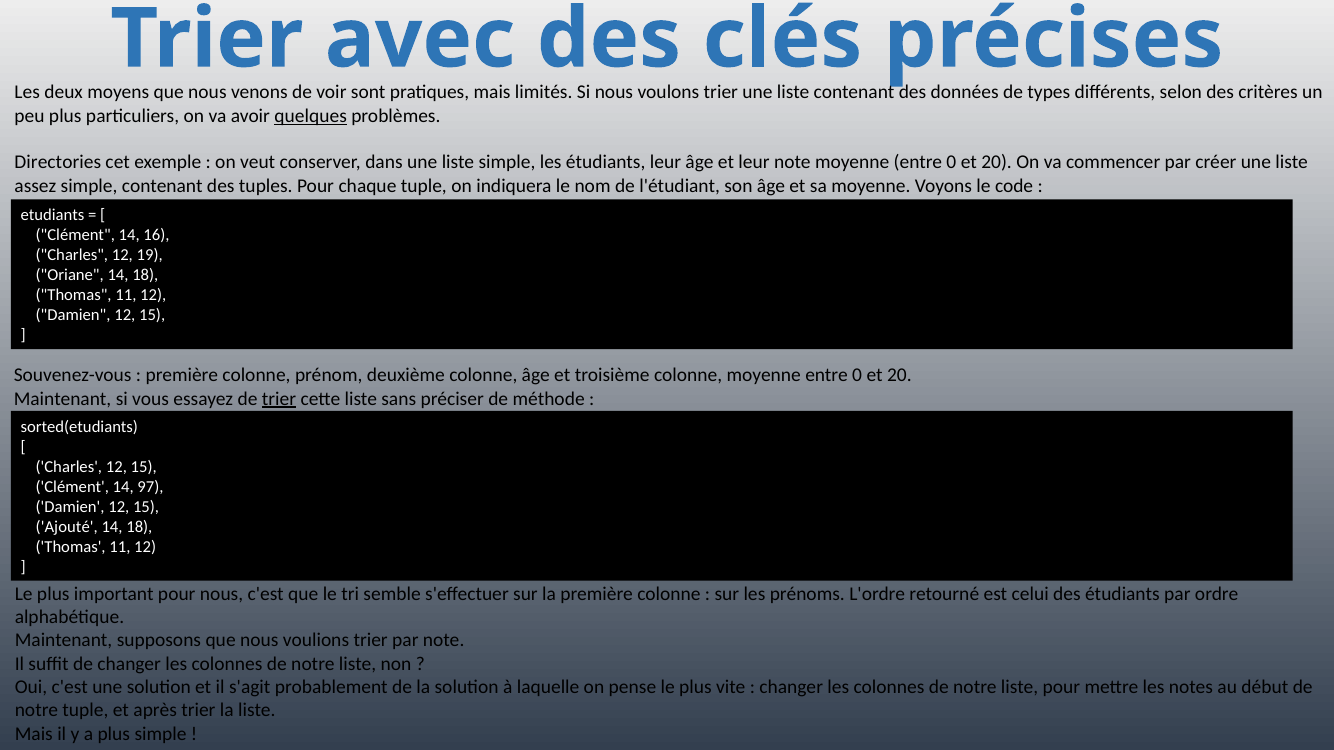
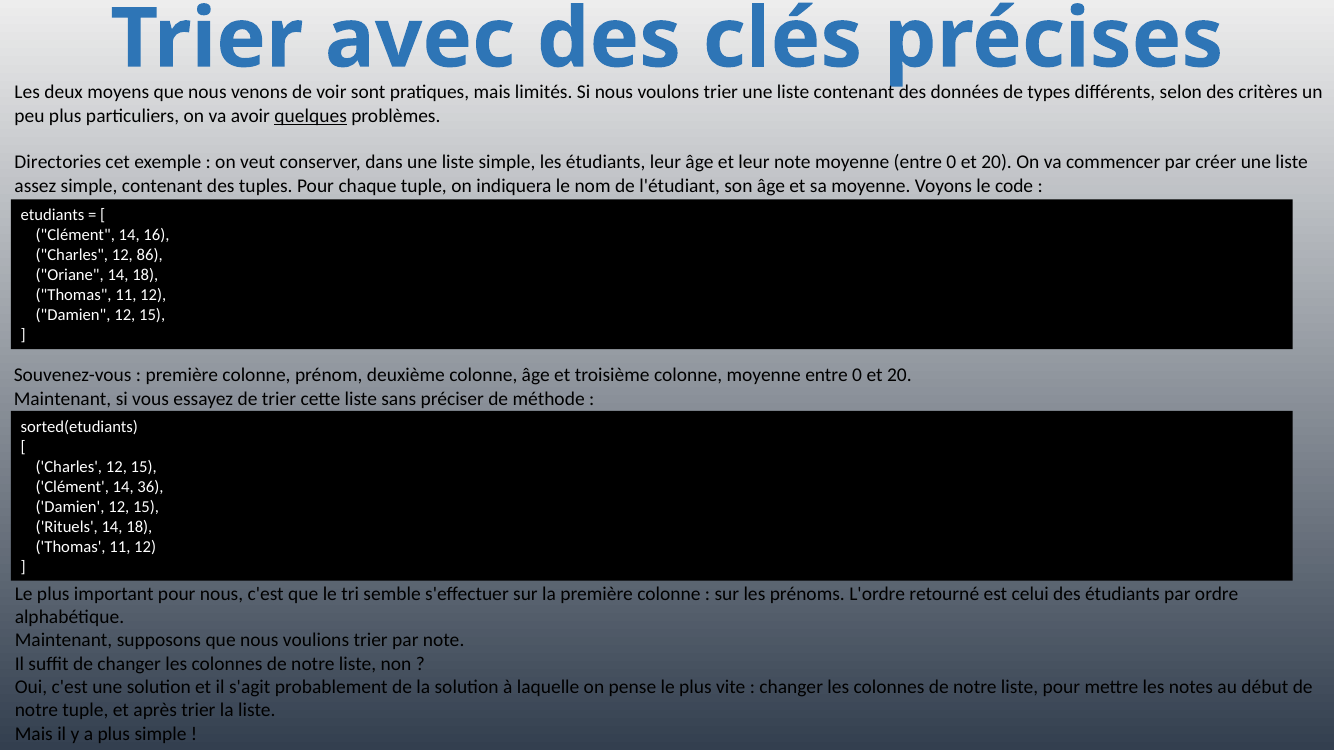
19: 19 -> 86
trier at (279, 399) underline: present -> none
97: 97 -> 36
Ajouté: Ajouté -> Rituels
